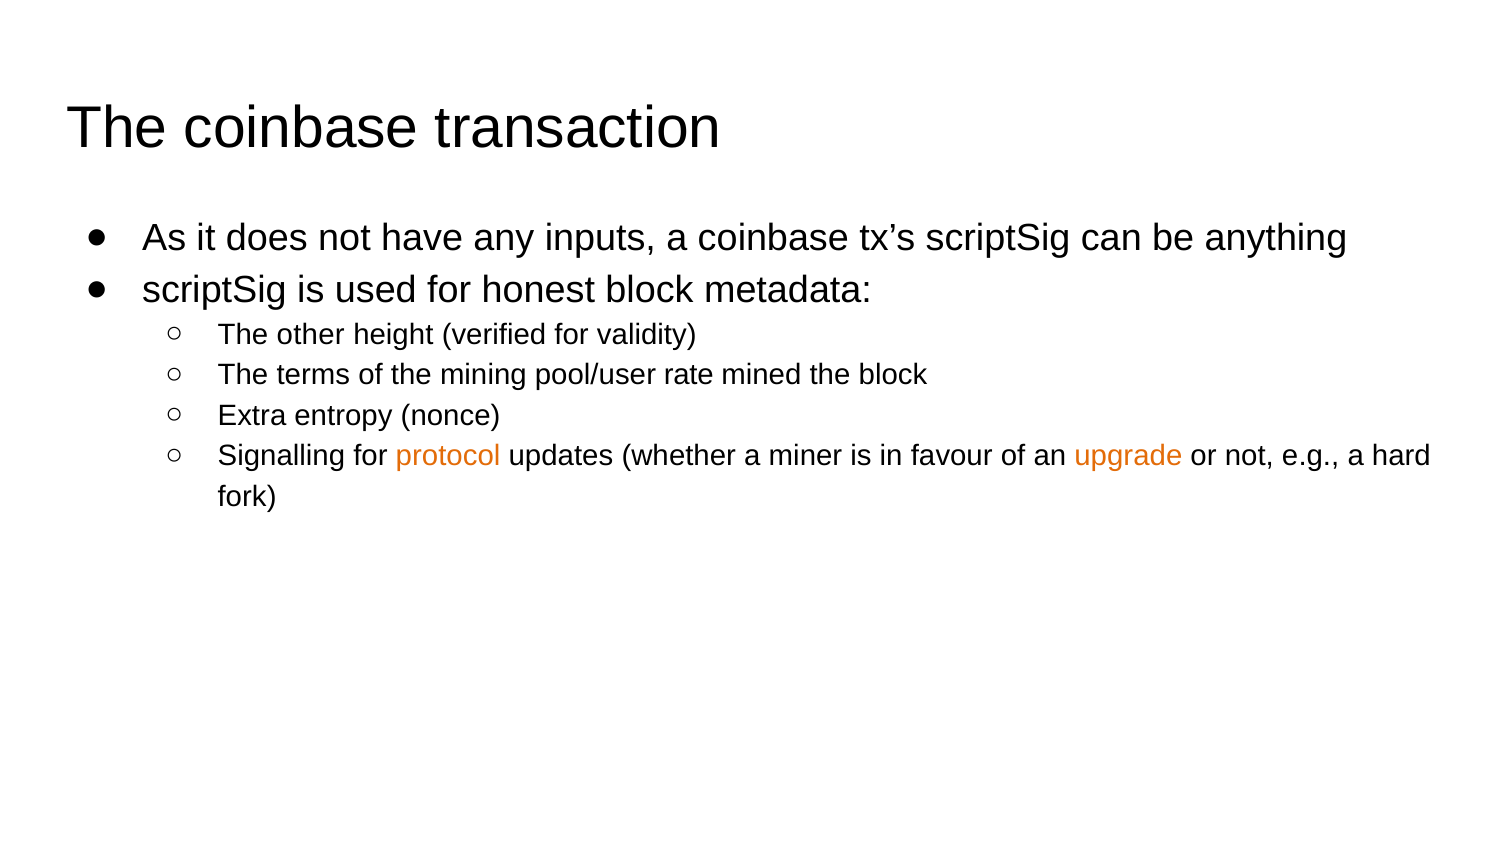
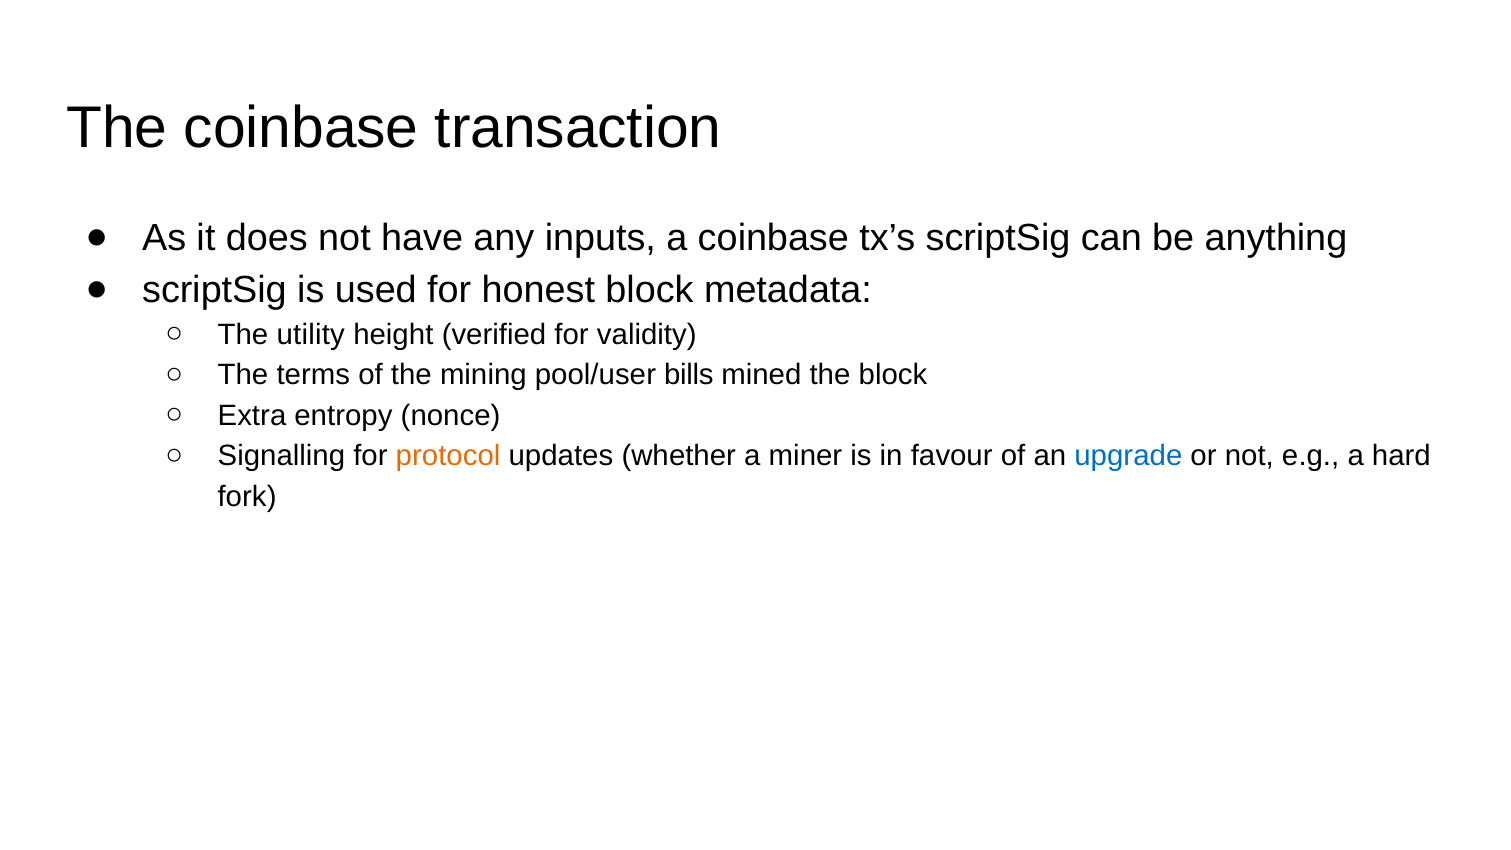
other: other -> utility
rate: rate -> bills
upgrade colour: orange -> blue
